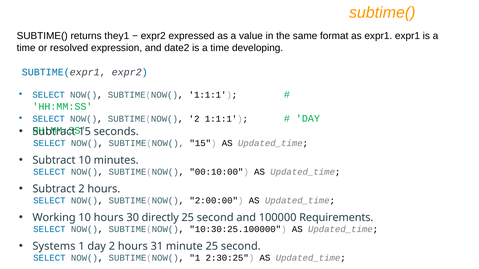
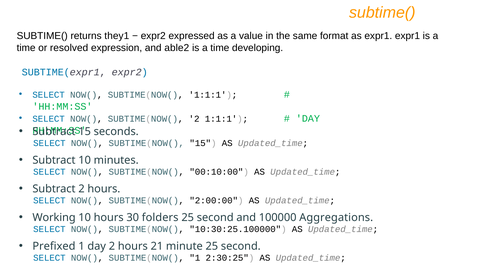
date2: date2 -> able2
directly: directly -> folders
Requirements: Requirements -> Aggregations
Systems: Systems -> Prefixed
31: 31 -> 21
